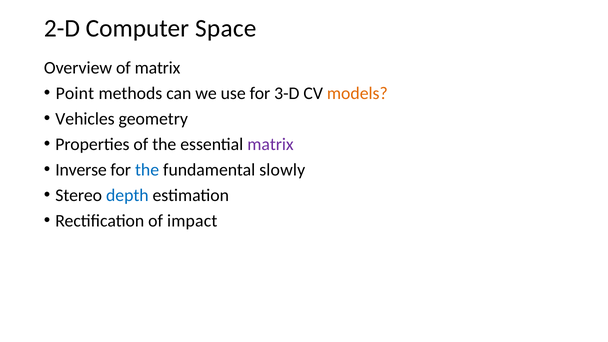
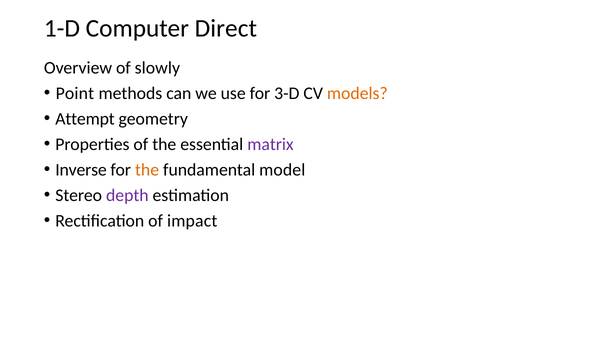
2-D: 2-D -> 1-D
Space: Space -> Direct
of matrix: matrix -> slowly
Vehicles: Vehicles -> Attempt
the at (147, 170) colour: blue -> orange
slowly: slowly -> model
depth colour: blue -> purple
